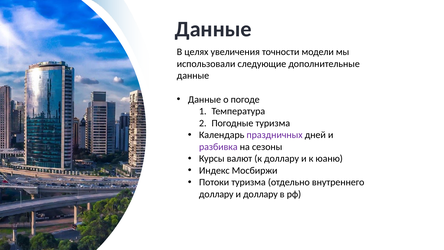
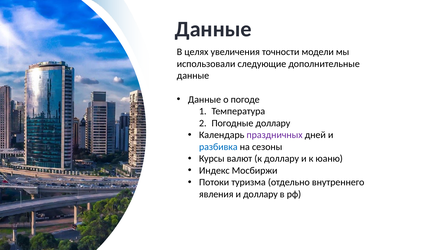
Погодные туризма: туризма -> доллару
разбивка colour: purple -> blue
доллару at (216, 194): доллару -> явления
